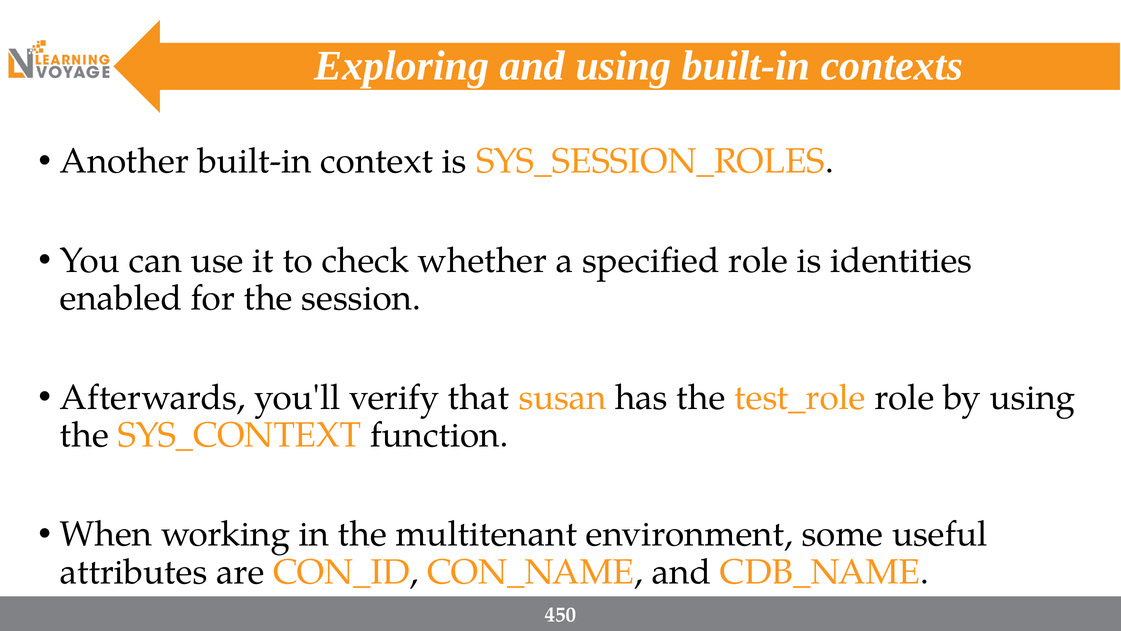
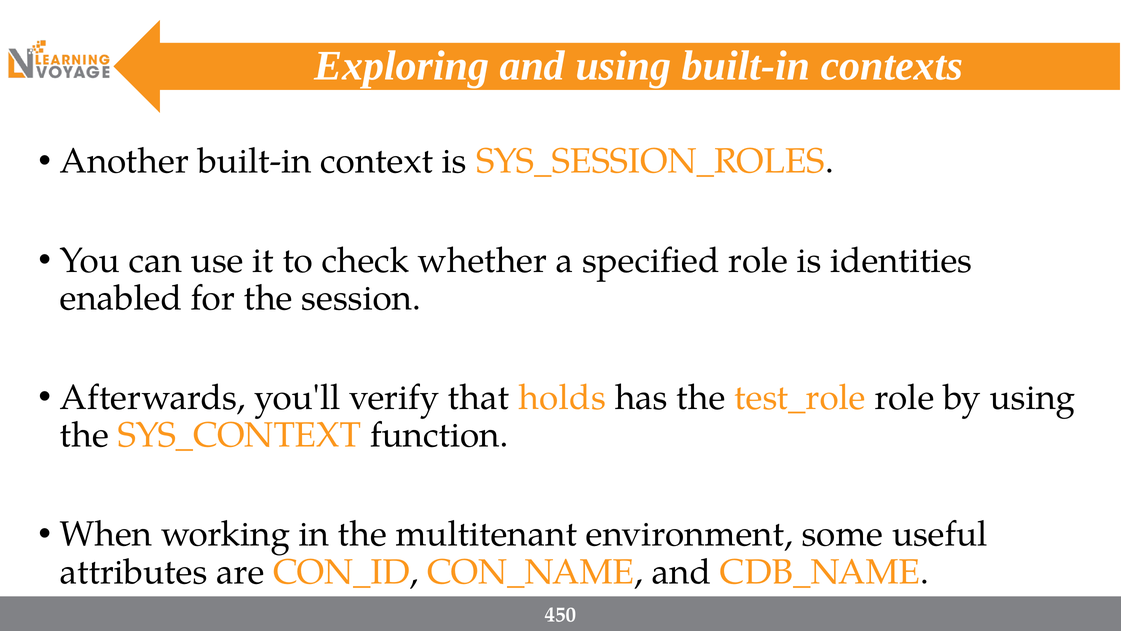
susan: susan -> holds
